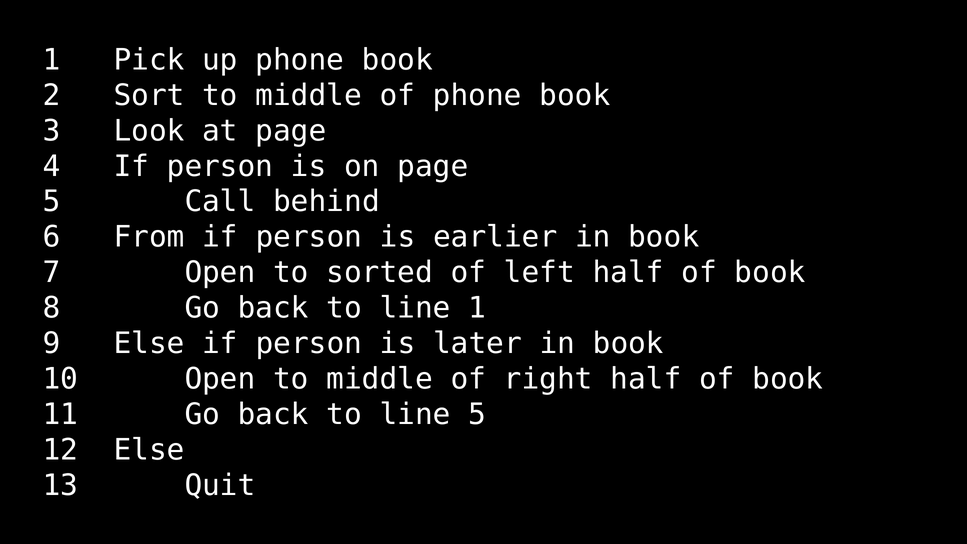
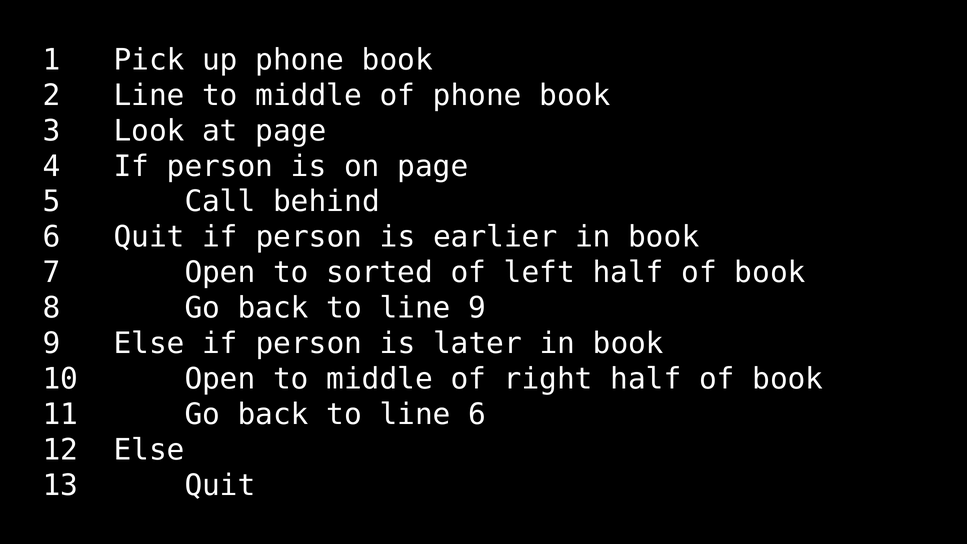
2 Sort: Sort -> Line
6 From: From -> Quit
line 1: 1 -> 9
line 5: 5 -> 6
